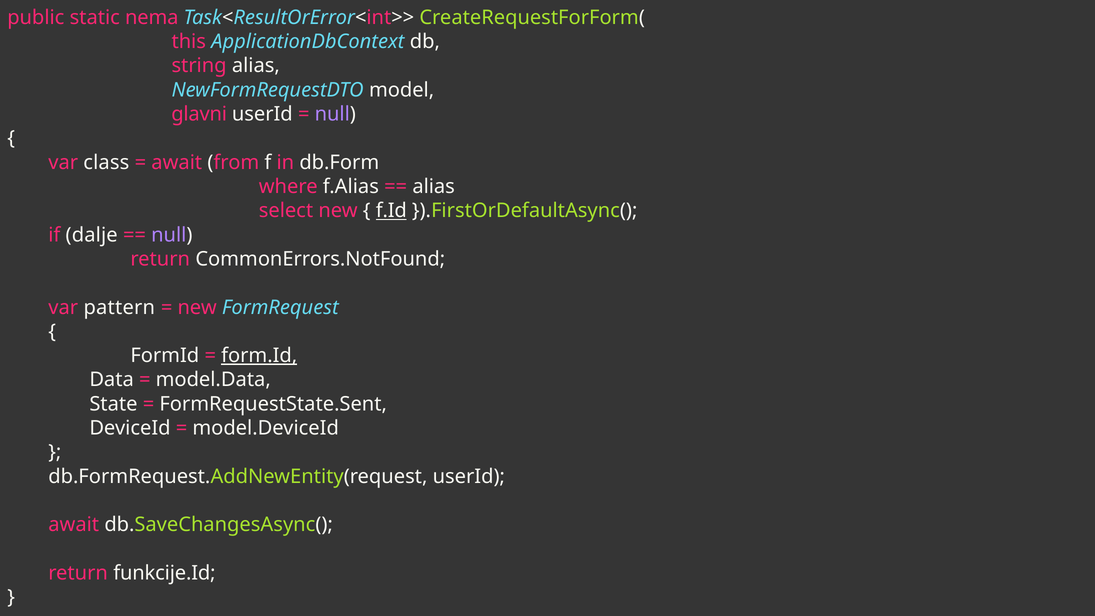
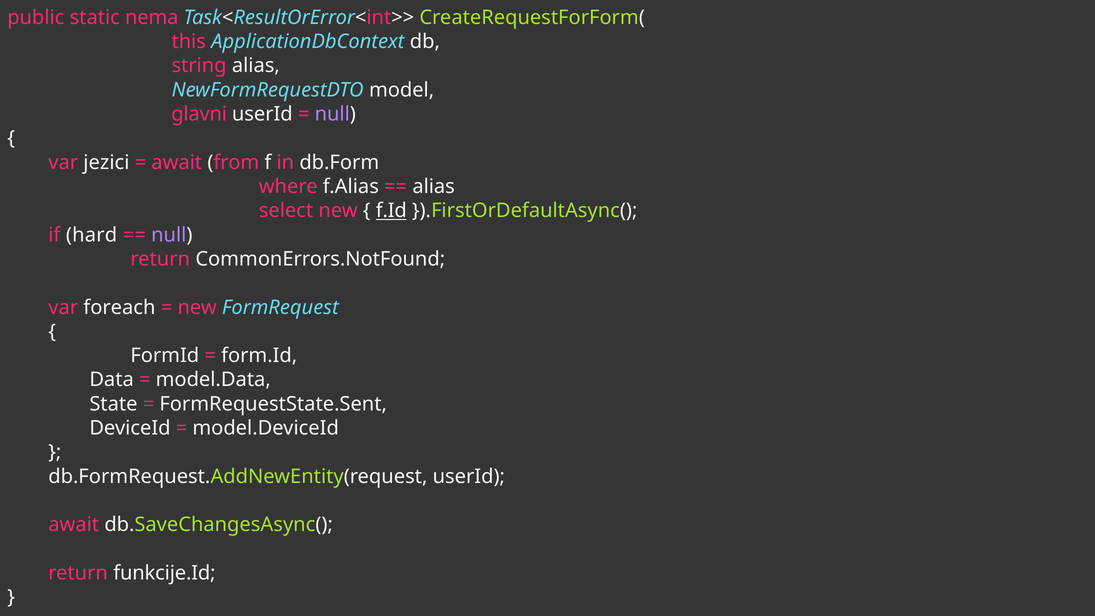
class: class -> jezici
dalje: dalje -> hard
pattern: pattern -> foreach
form.Id underline: present -> none
